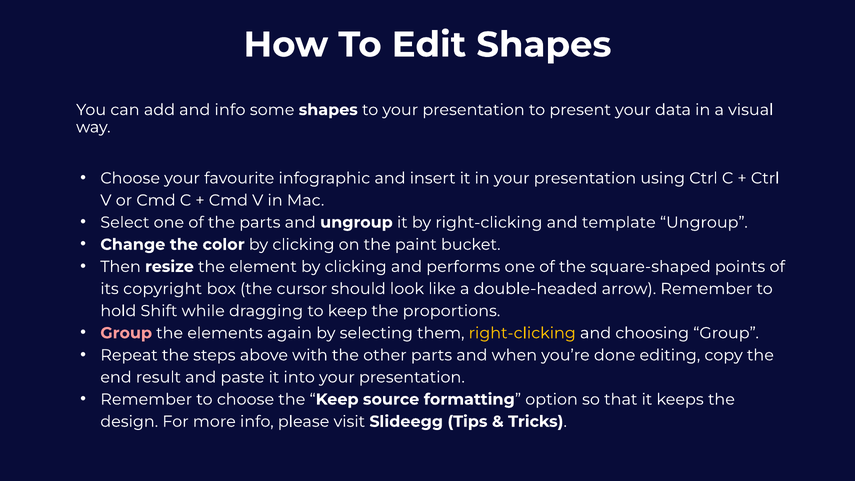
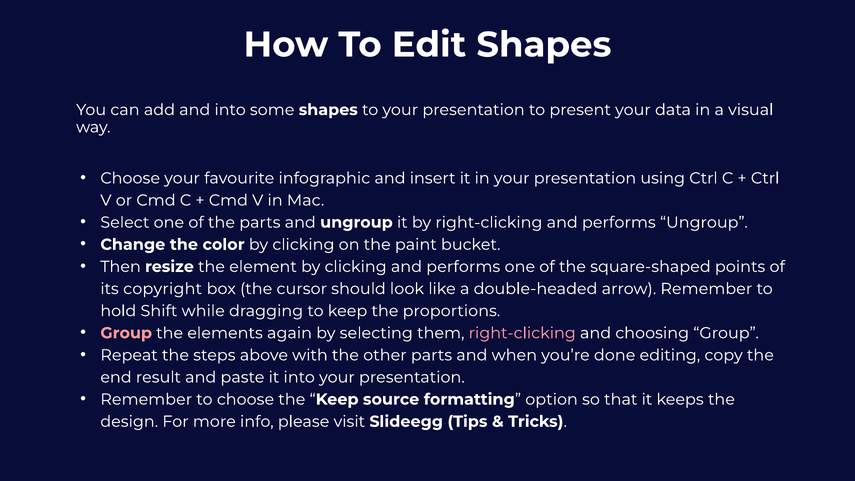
and info: info -> into
right-clicking and template: template -> performs
right-clicking at (522, 333) colour: yellow -> pink
